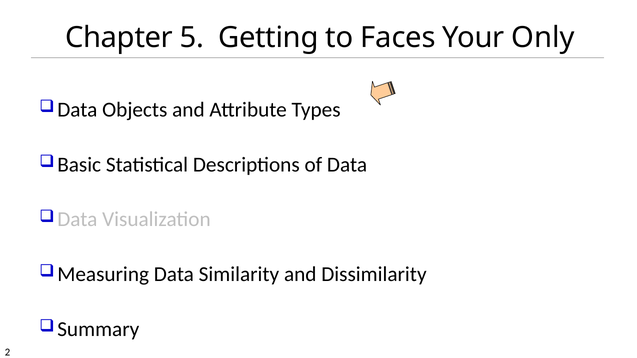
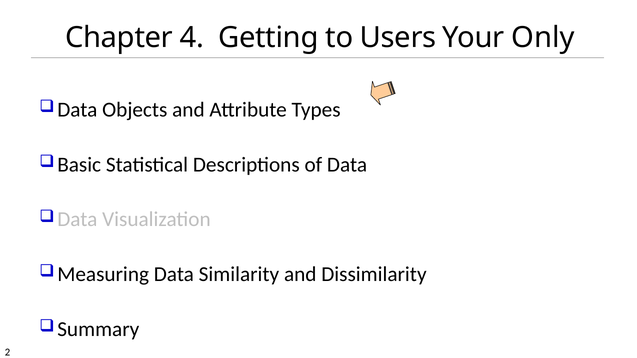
5: 5 -> 4
Faces: Faces -> Users
